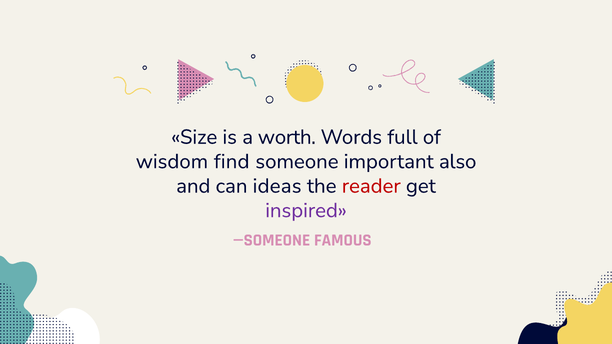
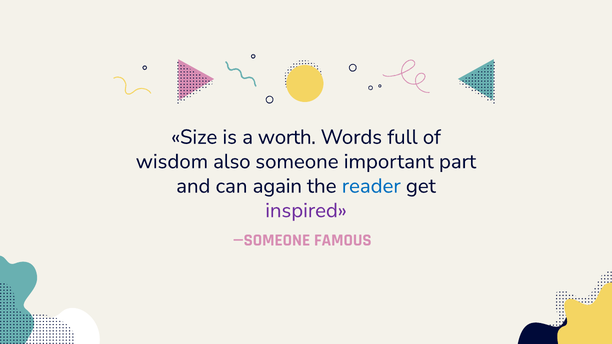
find: find -> also
also: also -> part
ideas: ideas -> again
reader colour: red -> blue
